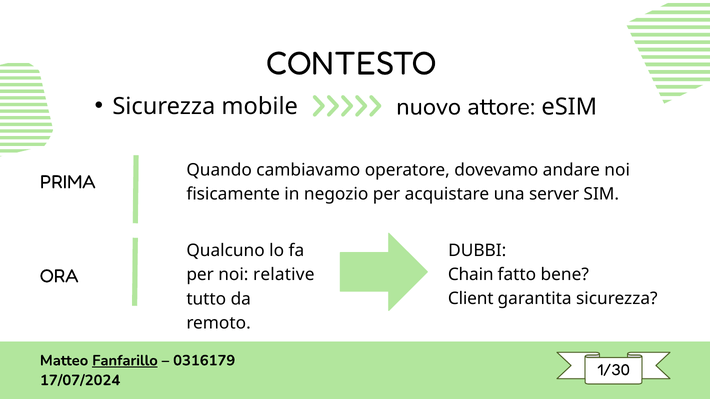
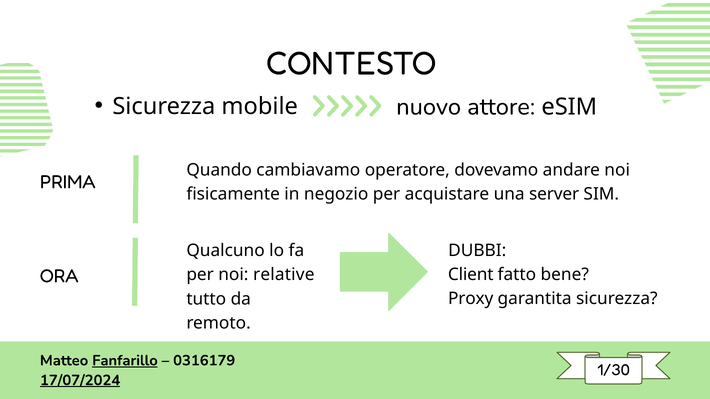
Chain: Chain -> Client
Client: Client -> Proxy
17/07/2024 underline: none -> present
